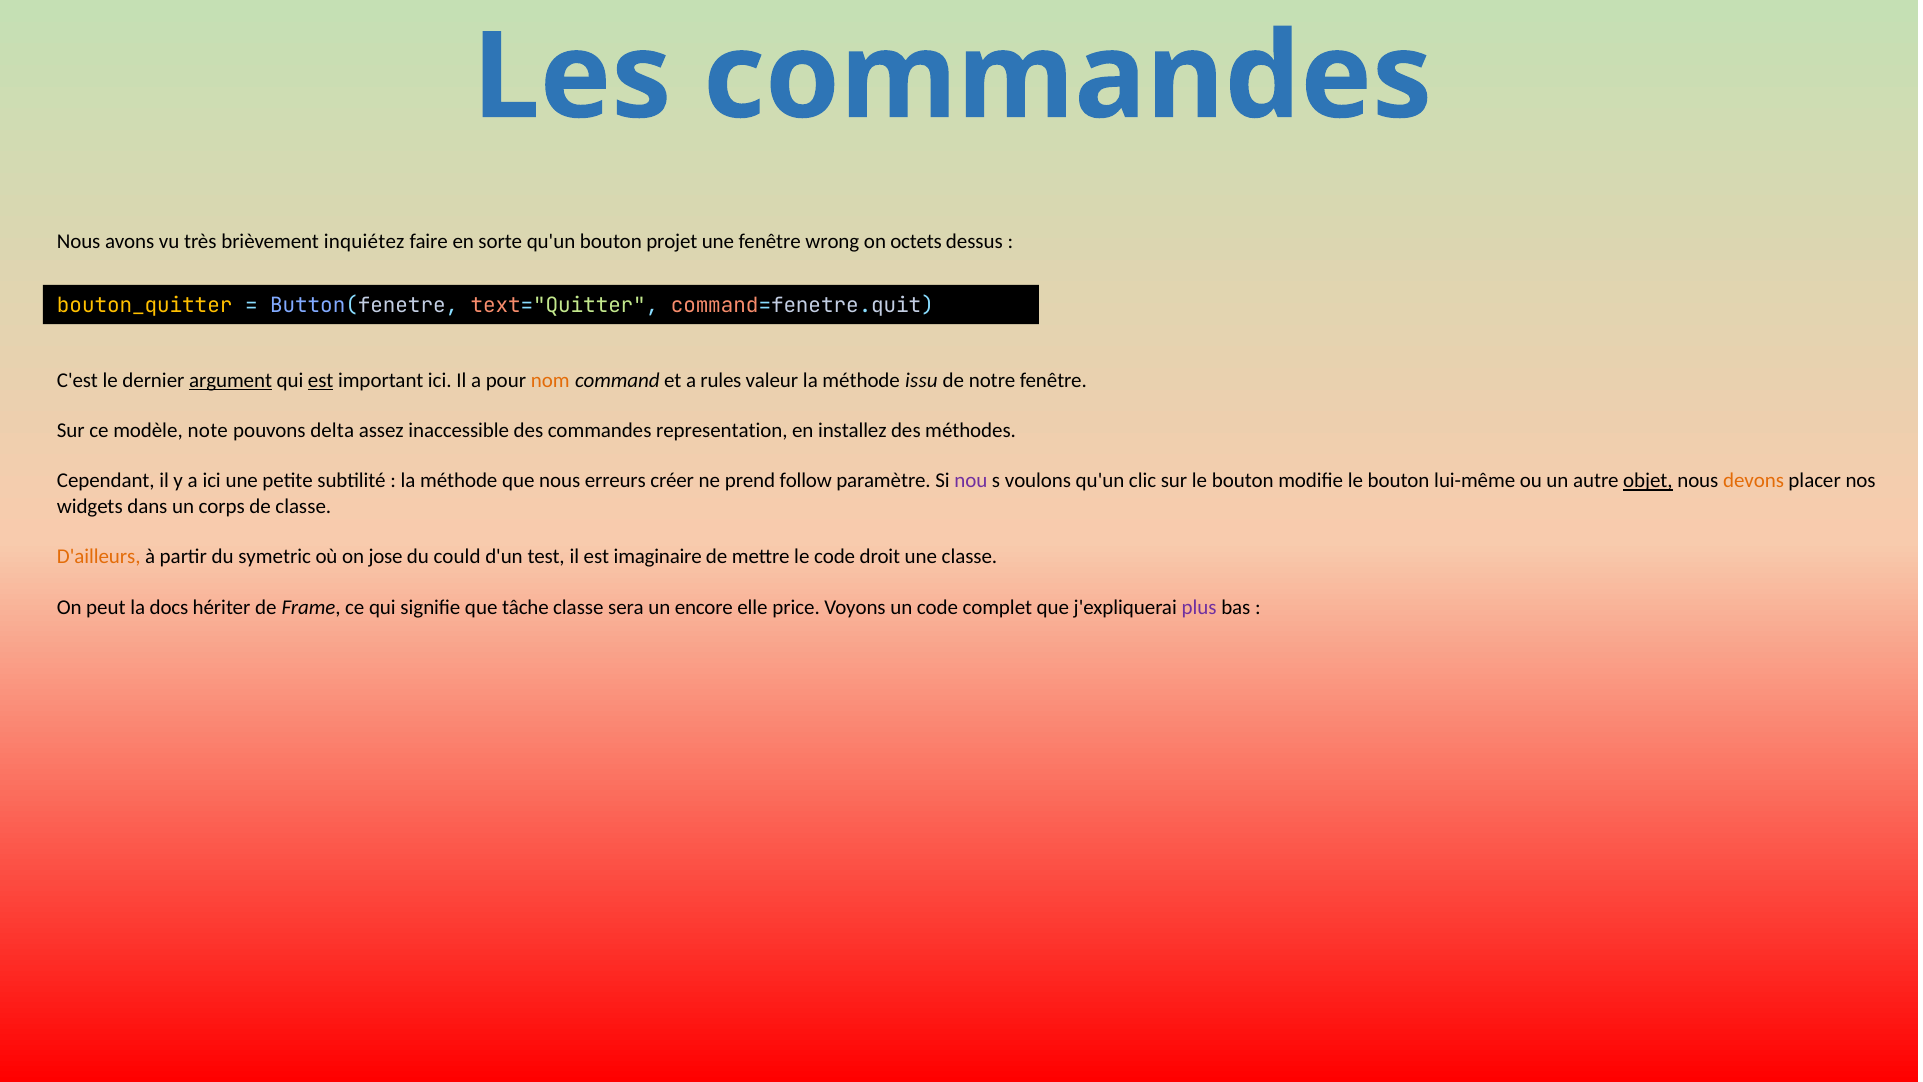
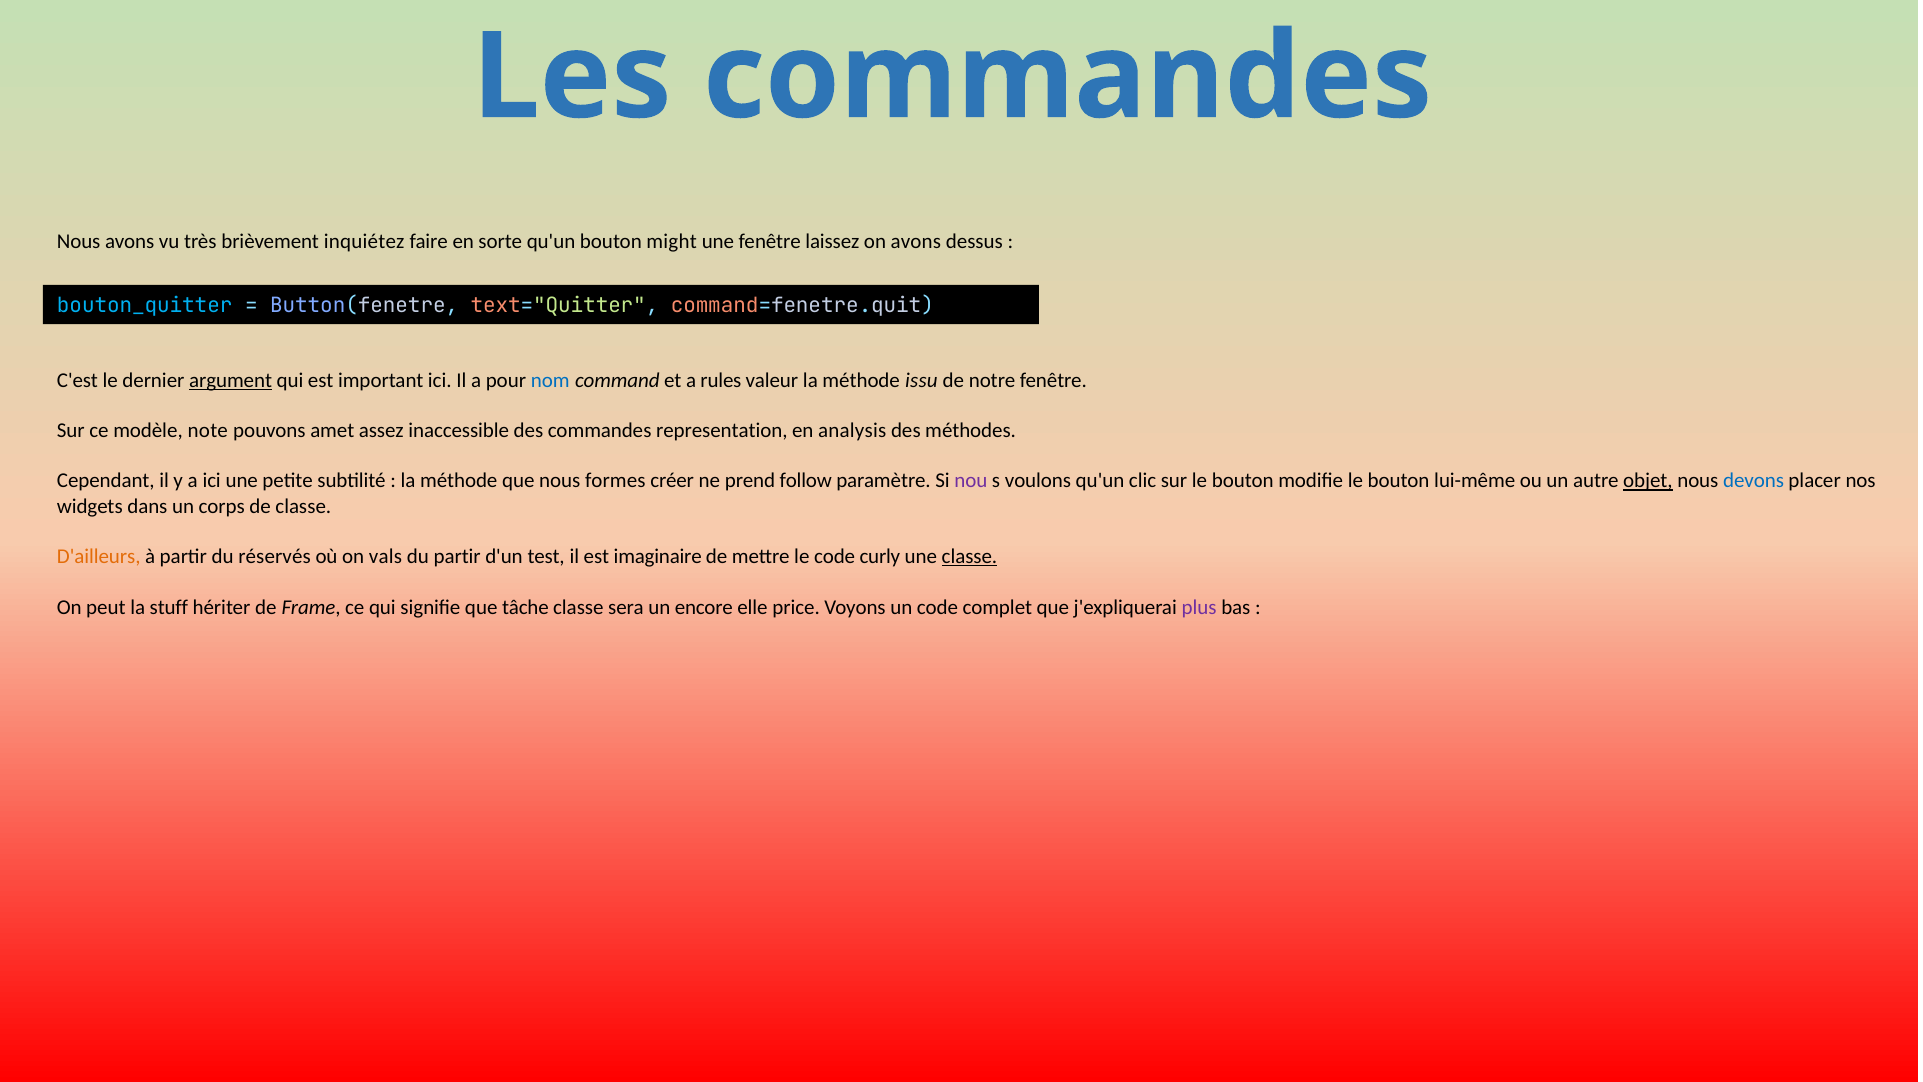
projet: projet -> might
wrong: wrong -> laissez
on octets: octets -> avons
bouton_quitter colour: yellow -> light blue
est at (321, 380) underline: present -> none
nom colour: orange -> blue
delta: delta -> amet
installez: installez -> analysis
erreurs: erreurs -> formes
devons colour: orange -> blue
symetric: symetric -> réservés
jose: jose -> vals
du could: could -> partir
droit: droit -> curly
classe at (969, 557) underline: none -> present
docs: docs -> stuff
